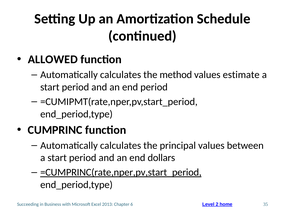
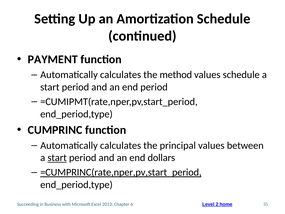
ALLOWED: ALLOWED -> PAYMENT
values estimate: estimate -> schedule
start at (57, 158) underline: none -> present
